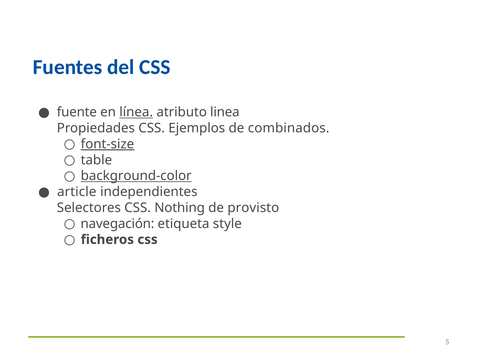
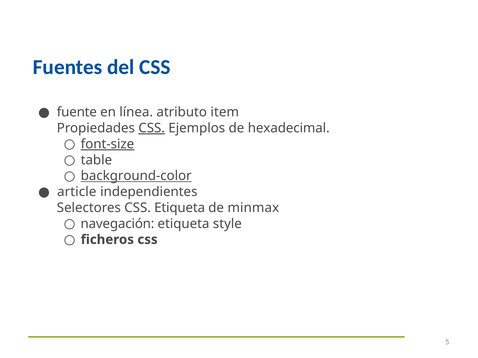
línea underline: present -> none
linea: linea -> item
CSS at (152, 128) underline: none -> present
combinados: combinados -> hexadecimal
CSS Nothing: Nothing -> Etiqueta
provisto: provisto -> minmax
